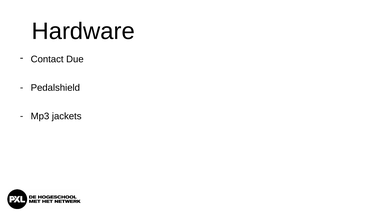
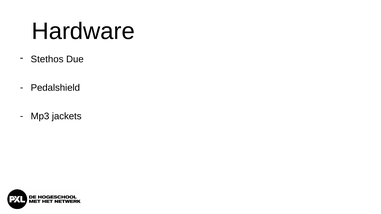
Contact: Contact -> Stethos
